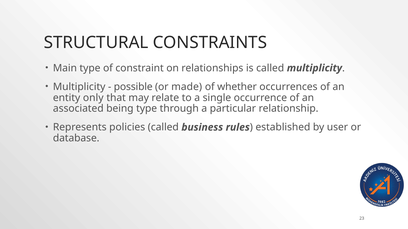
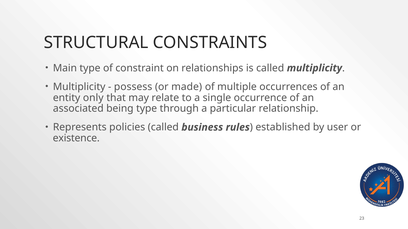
possible: possible -> possess
whether: whether -> multiple
database: database -> existence
